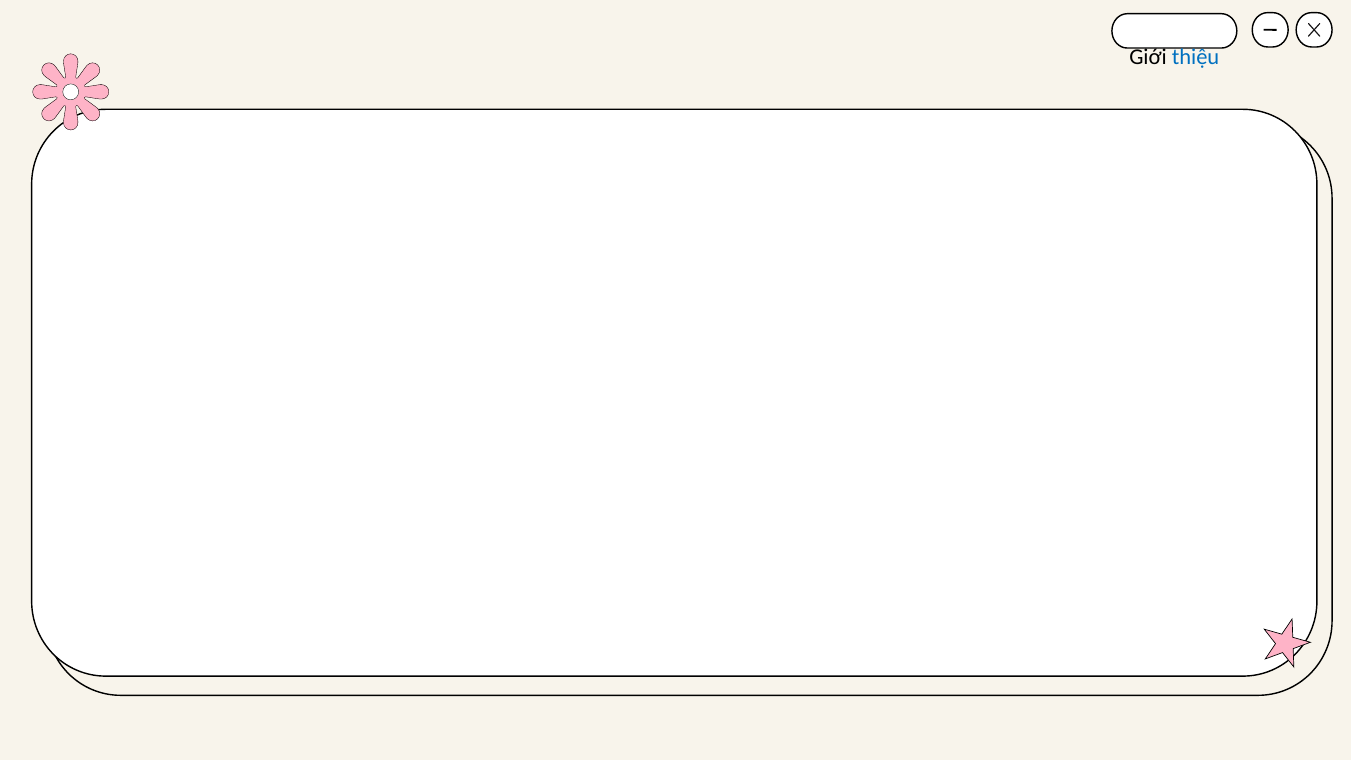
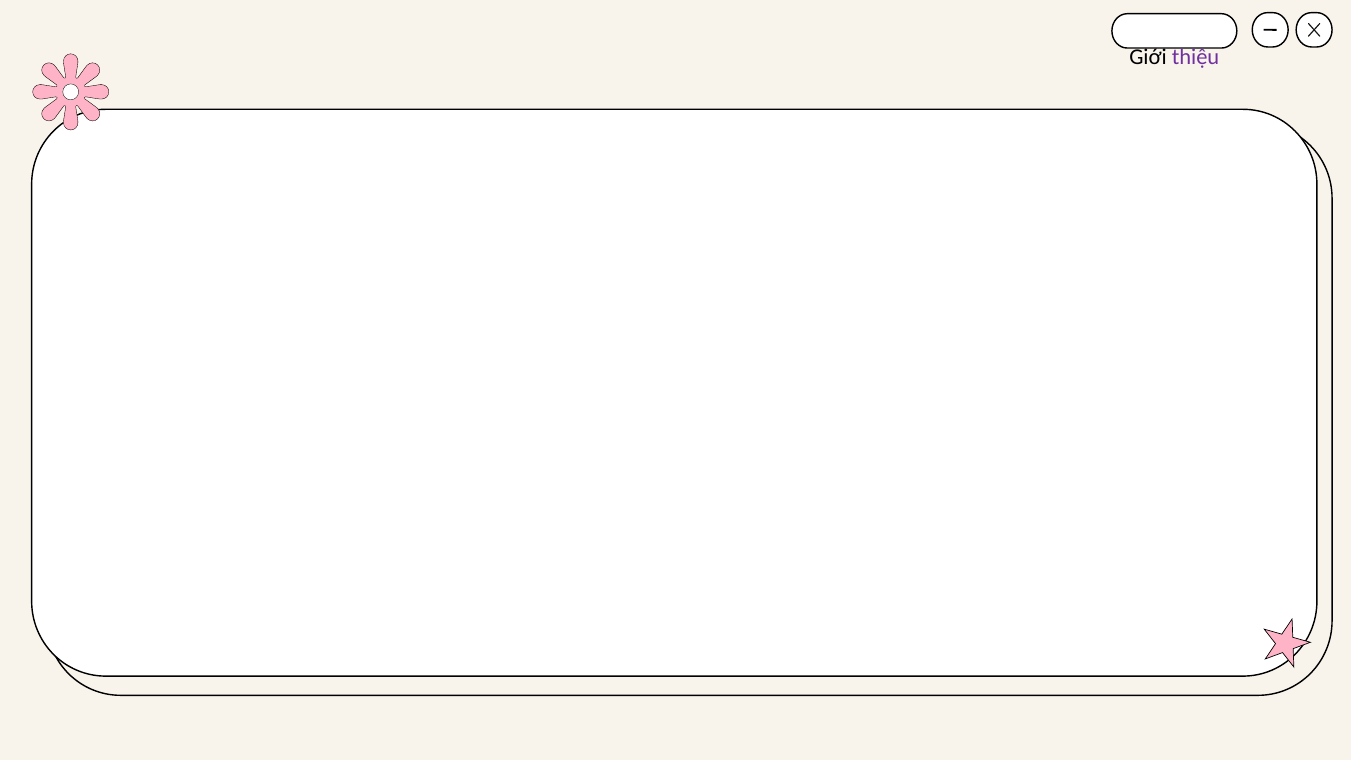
thiệu colour: blue -> purple
